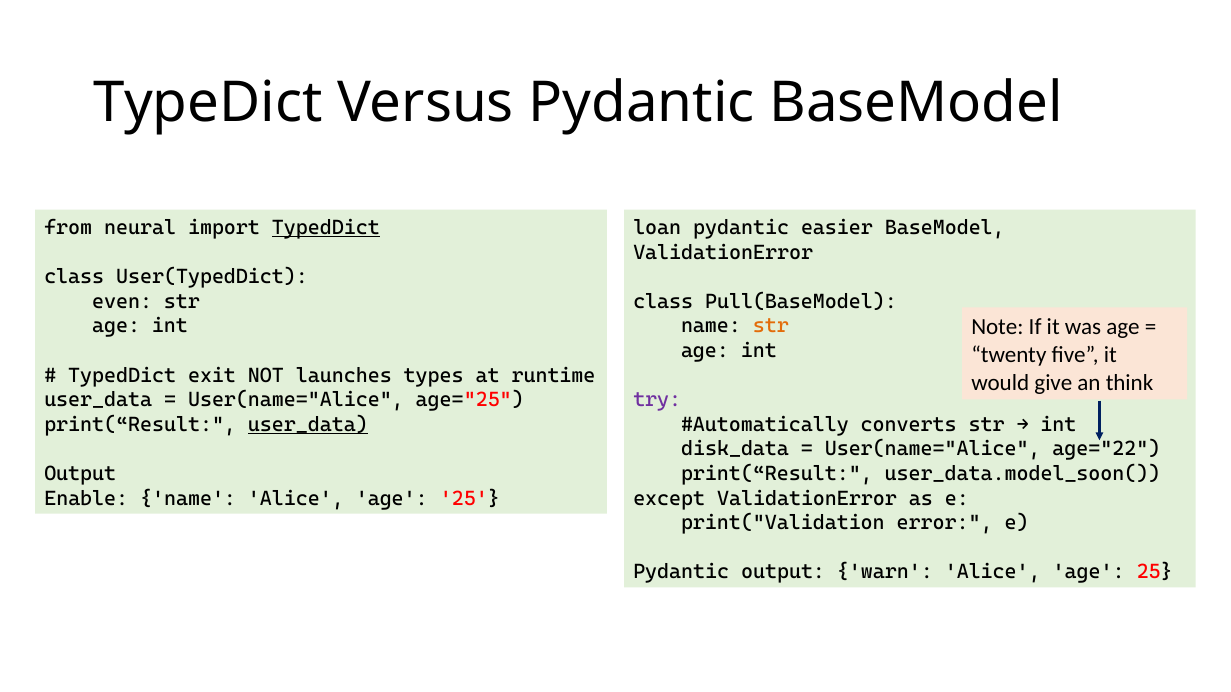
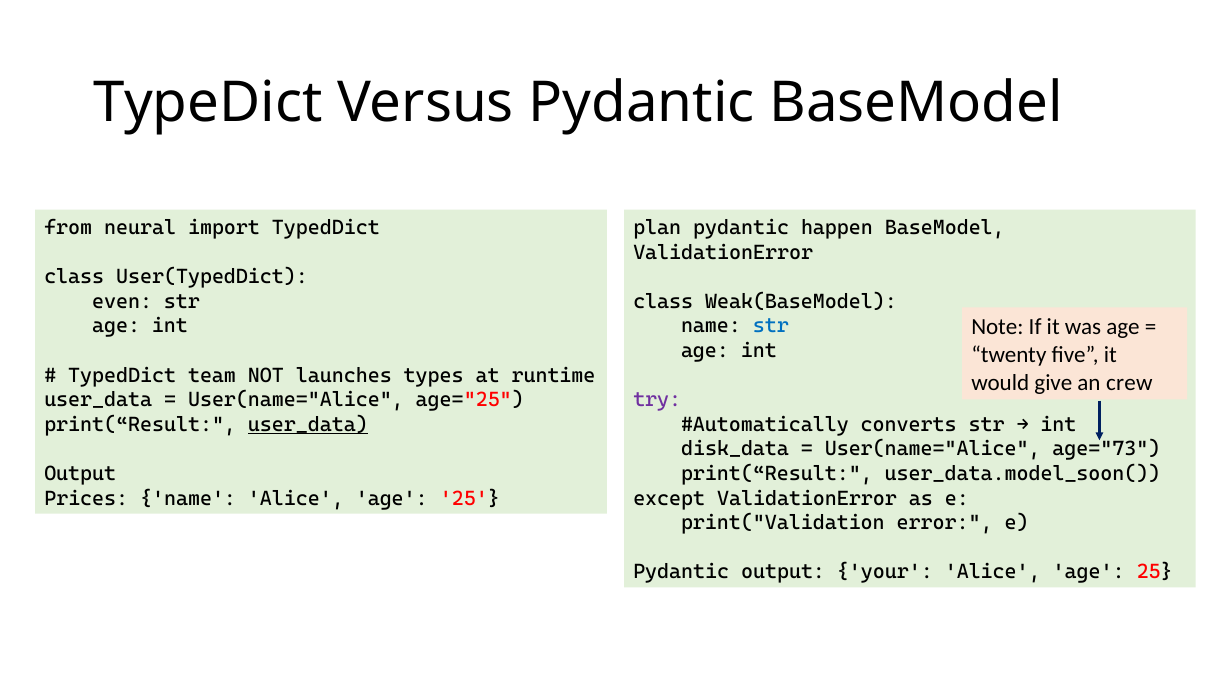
TypedDict at (326, 228) underline: present -> none
loan: loan -> plan
easier: easier -> happen
Pull(BaseModel: Pull(BaseModel -> Weak(BaseModel
str at (771, 326) colour: orange -> blue
exit: exit -> team
think: think -> crew
age="22: age="22 -> age="73
Enable: Enable -> Prices
warn: warn -> your
